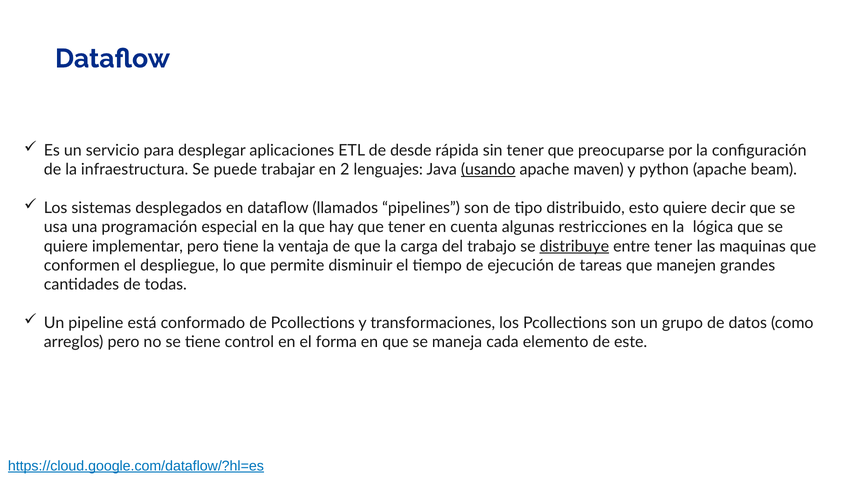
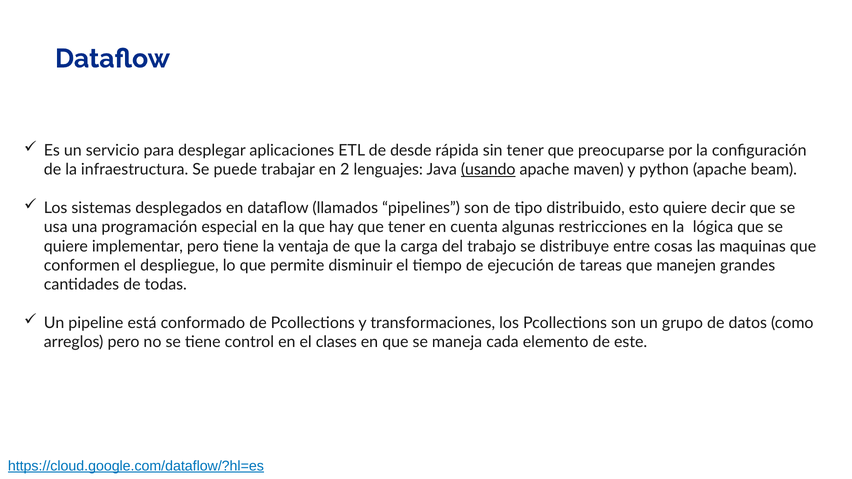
distribuye underline: present -> none
entre tener: tener -> cosas
forma: forma -> clases
